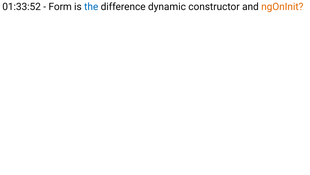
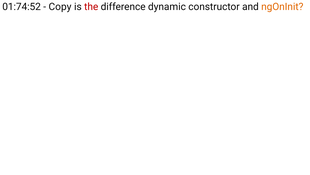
01:33:52: 01:33:52 -> 01:74:52
Form: Form -> Copy
the colour: blue -> red
